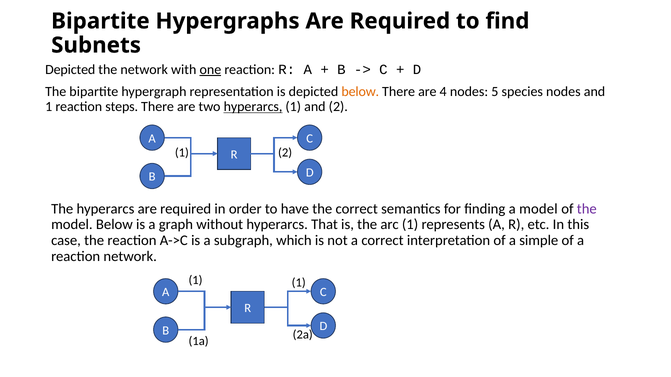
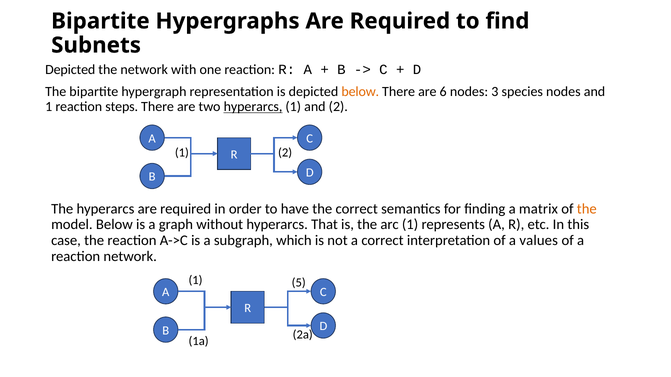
one underline: present -> none
4: 4 -> 6
5: 5 -> 3
a model: model -> matrix
the at (587, 209) colour: purple -> orange
simple: simple -> values
1 1: 1 -> 5
